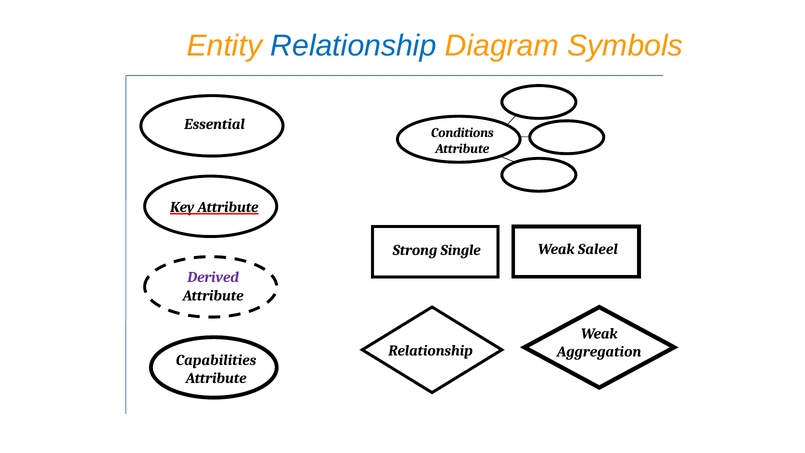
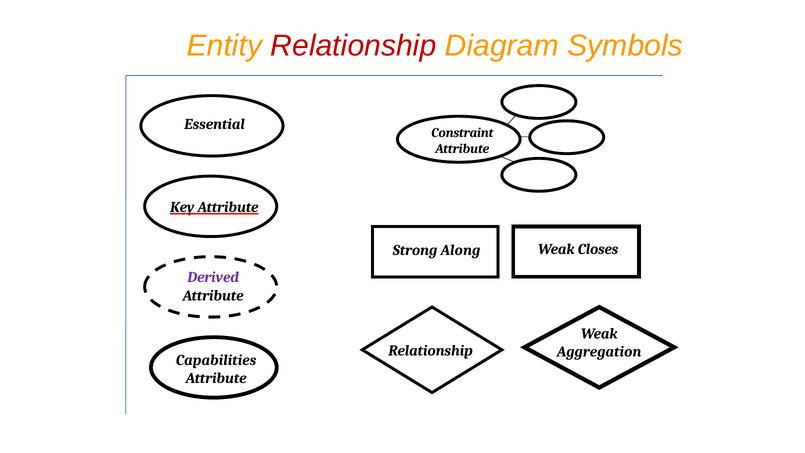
Relationship at (353, 46) colour: blue -> red
Conditions: Conditions -> Constraint
Saleel: Saleel -> Closes
Single: Single -> Along
